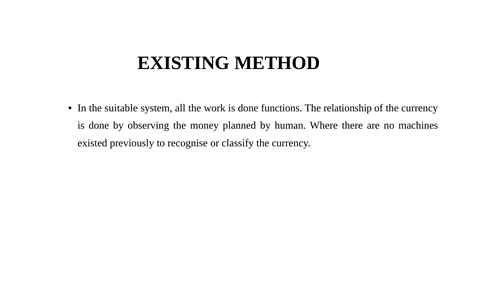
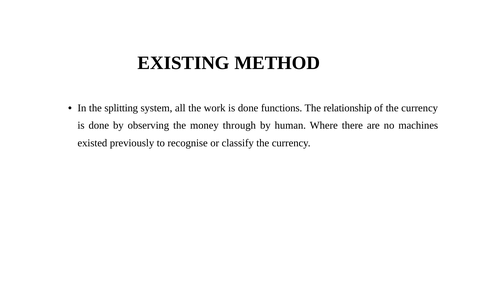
suitable: suitable -> splitting
planned: planned -> through
